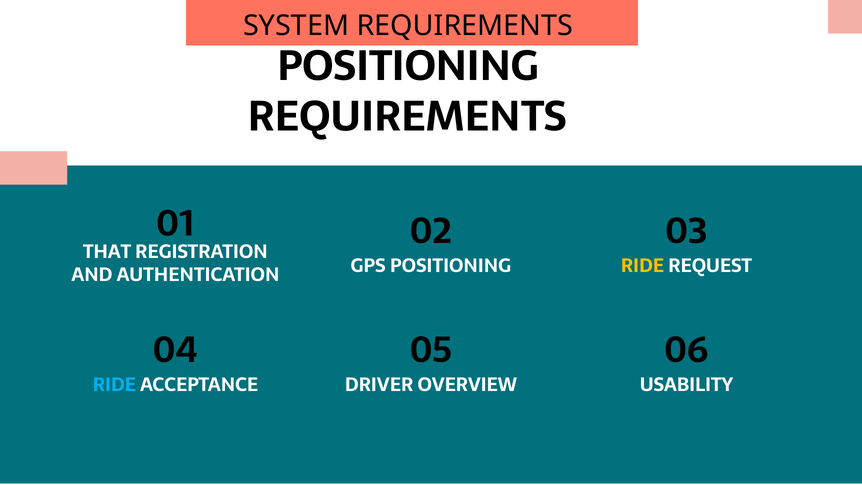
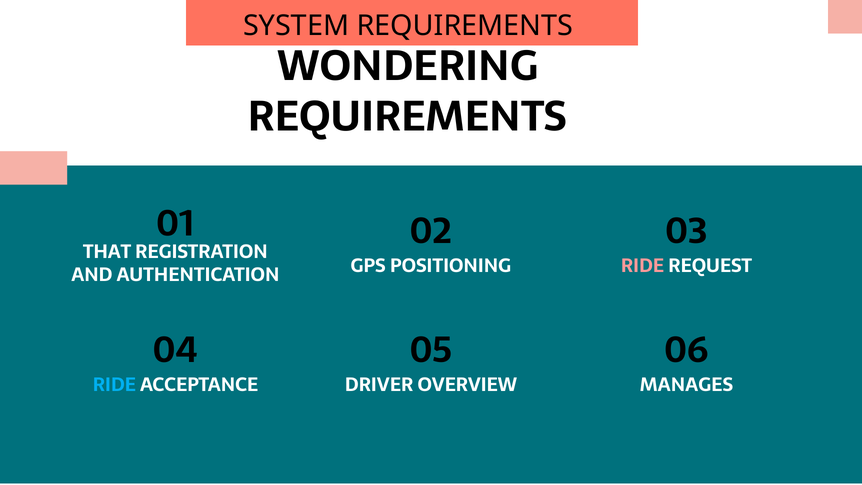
POSITIONING at (408, 67): POSITIONING -> WONDERING
RIDE at (642, 266) colour: yellow -> pink
USABILITY: USABILITY -> MANAGES
